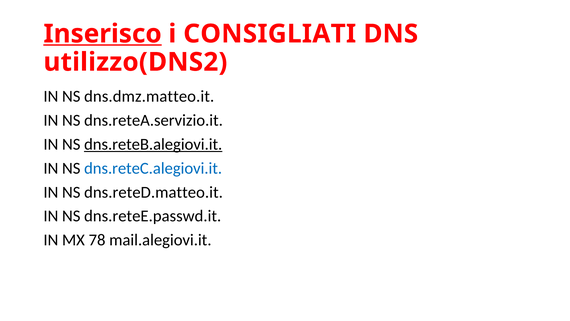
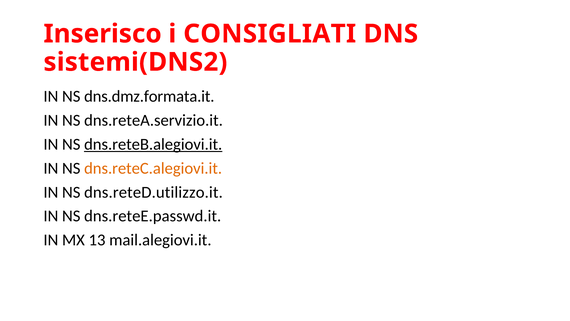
Inserisco underline: present -> none
utilizzo(DNS2: utilizzo(DNS2 -> sistemi(DNS2
dns.dmz.matteo.it: dns.dmz.matteo.it -> dns.dmz.formata.it
dns.reteC.alegiovi.it colour: blue -> orange
dns.reteD.matteo.it: dns.reteD.matteo.it -> dns.reteD.utilizzo.it
78: 78 -> 13
